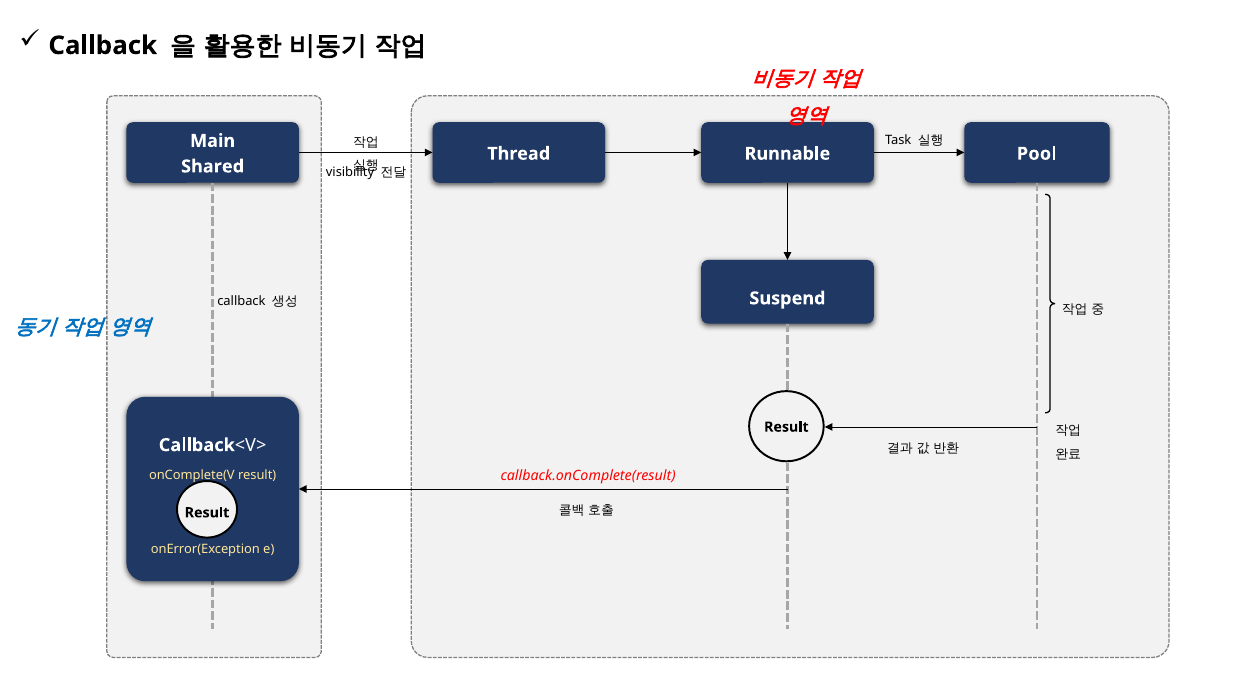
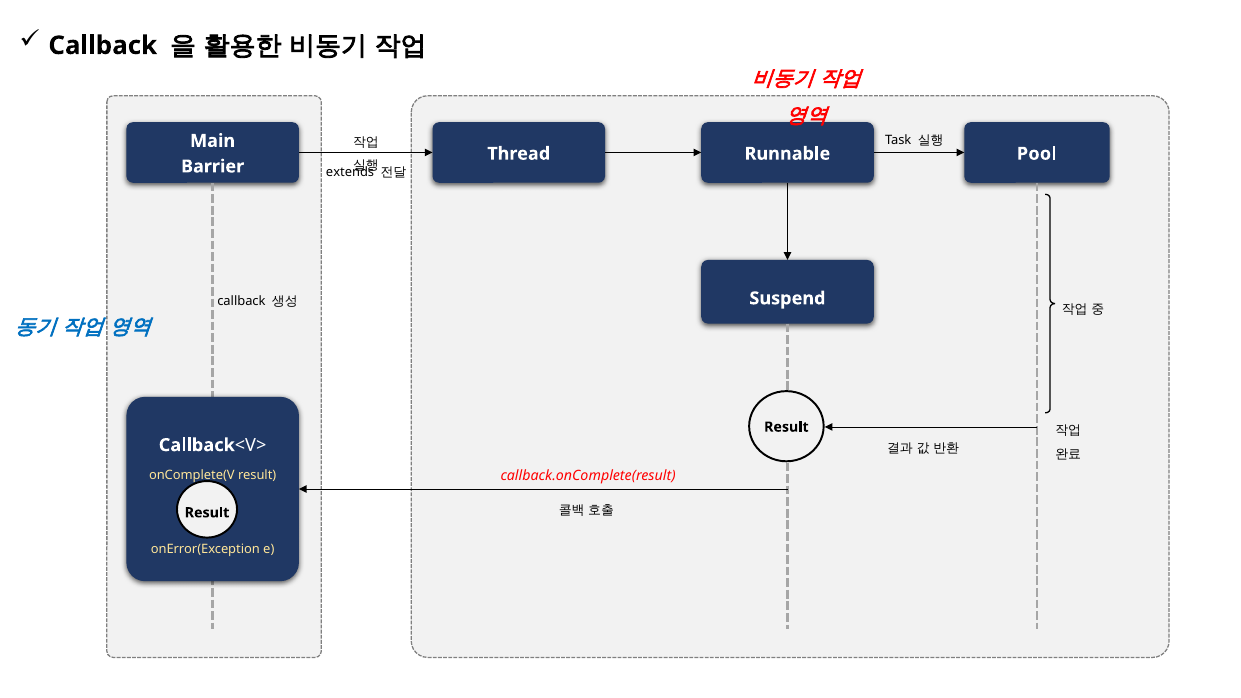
Shared: Shared -> Barrier
visibility: visibility -> extends
